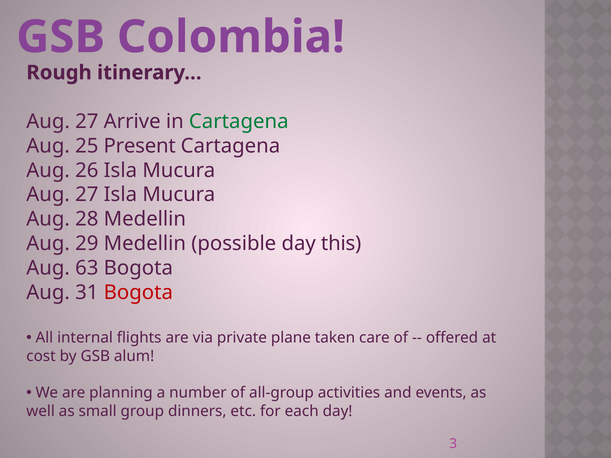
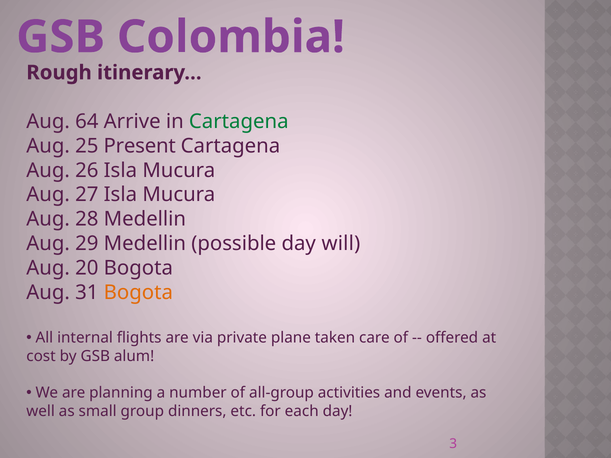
27 at (87, 122): 27 -> 64
this: this -> will
63: 63 -> 20
Bogota at (138, 293) colour: red -> orange
